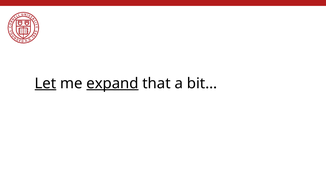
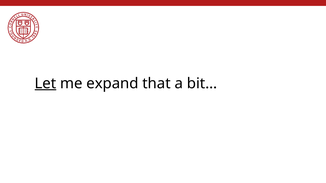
expand underline: present -> none
